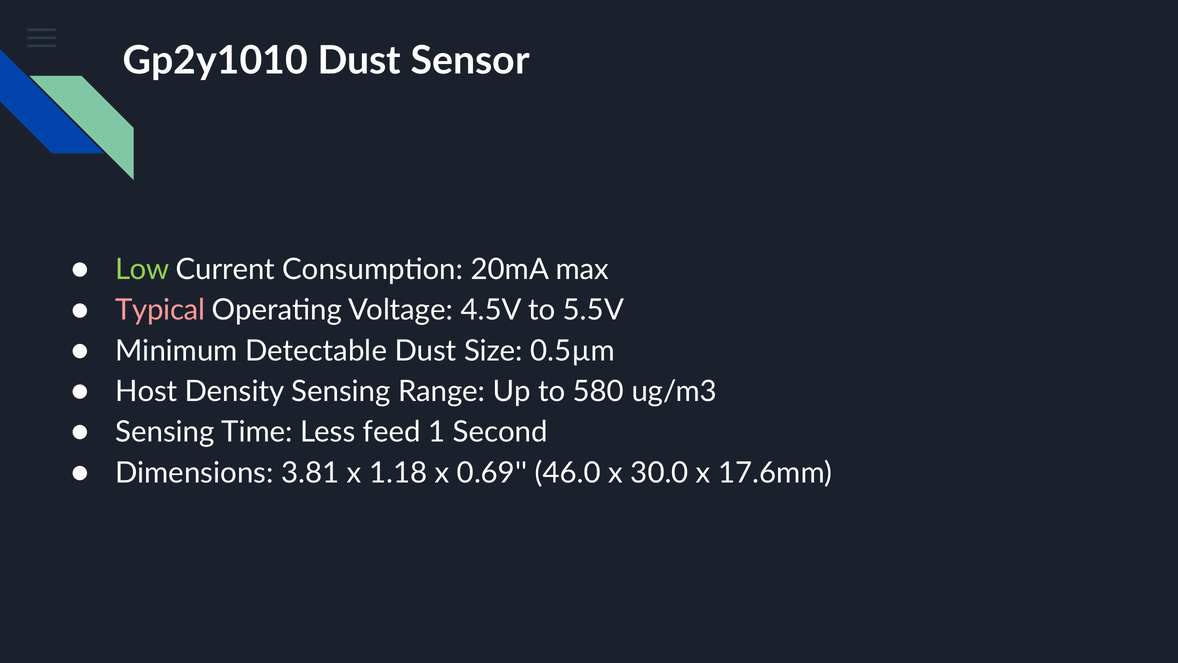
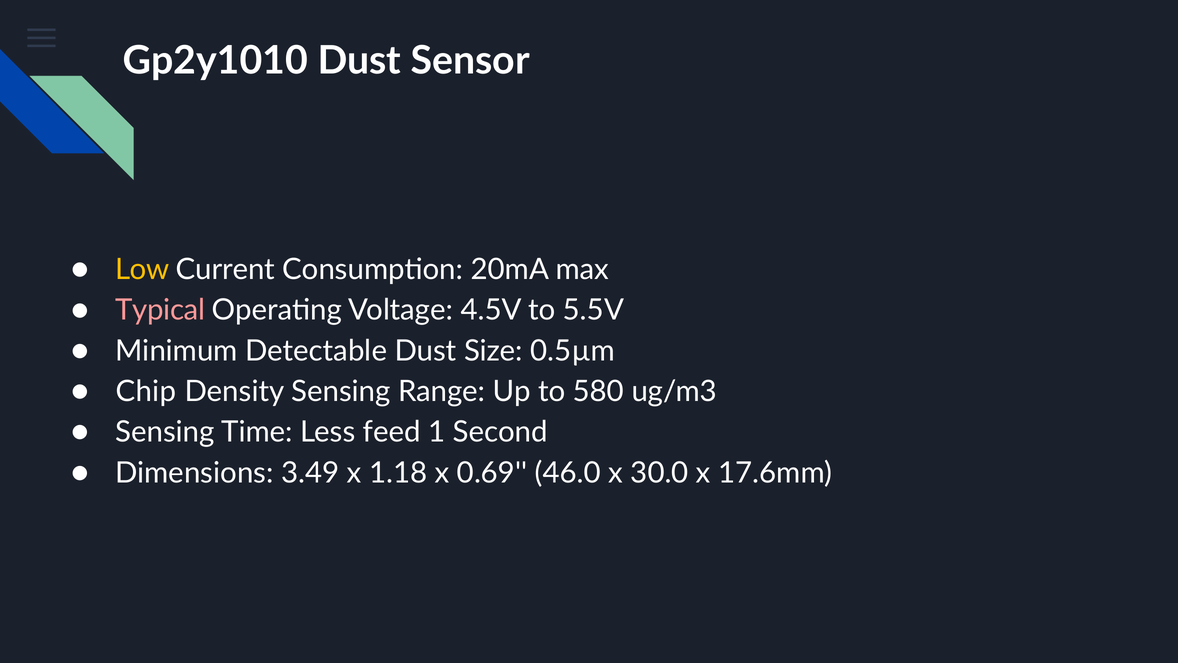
Low colour: light green -> yellow
Host: Host -> Chip
3.81: 3.81 -> 3.49
